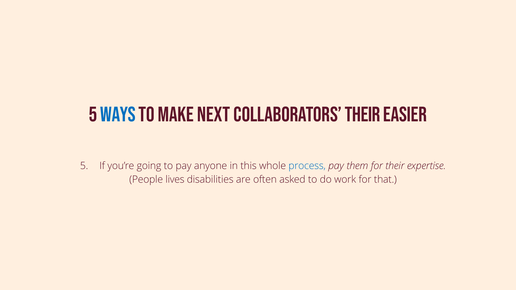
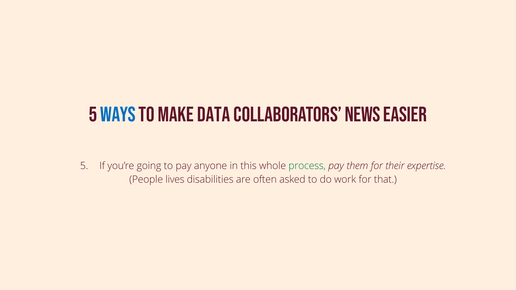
next: next -> data
Collaborators their: their -> news
process colour: blue -> green
